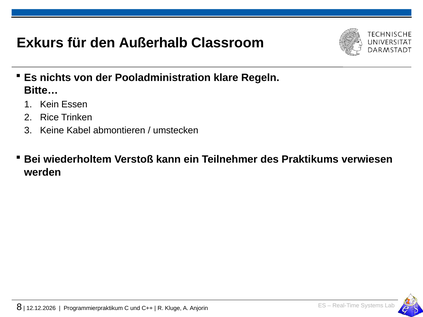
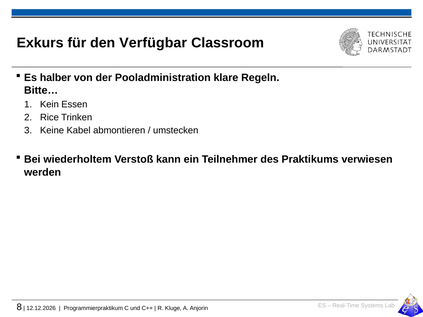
Außerhalb: Außerhalb -> Verfügbar
nichts: nichts -> halber
